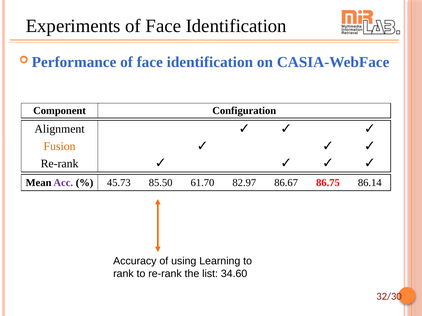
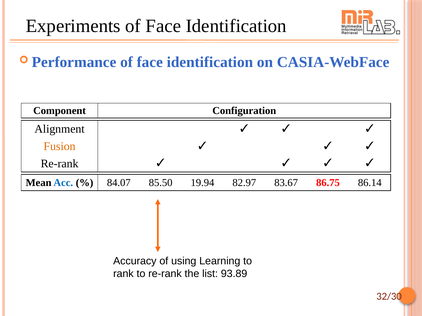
Acc colour: purple -> blue
45.73: 45.73 -> 84.07
61.70: 61.70 -> 19.94
86.67: 86.67 -> 83.67
34.60: 34.60 -> 93.89
